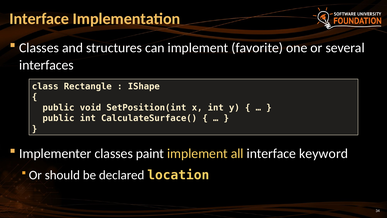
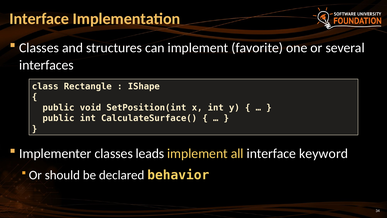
paint: paint -> leads
location: location -> behavior
